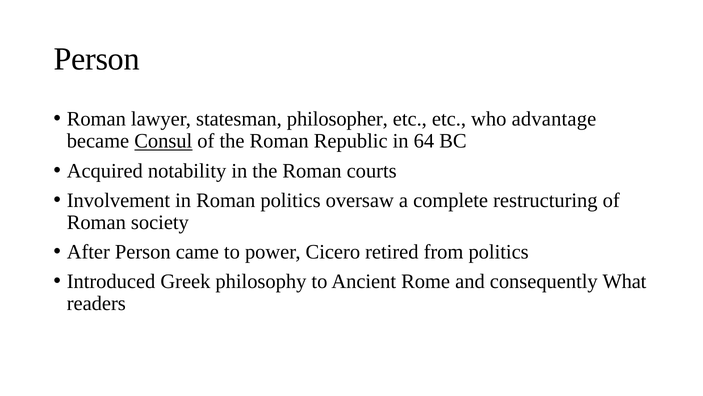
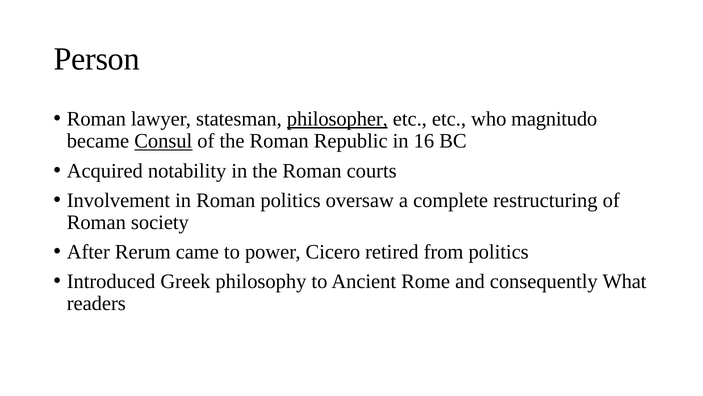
philosopher underline: none -> present
advantage: advantage -> magnitudo
64: 64 -> 16
After Person: Person -> Rerum
